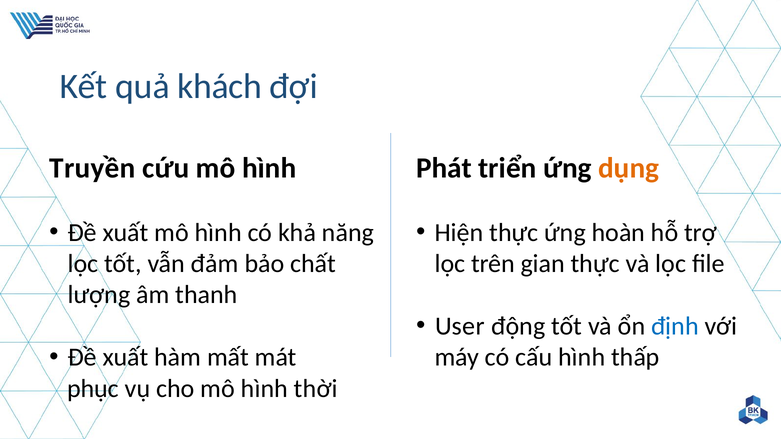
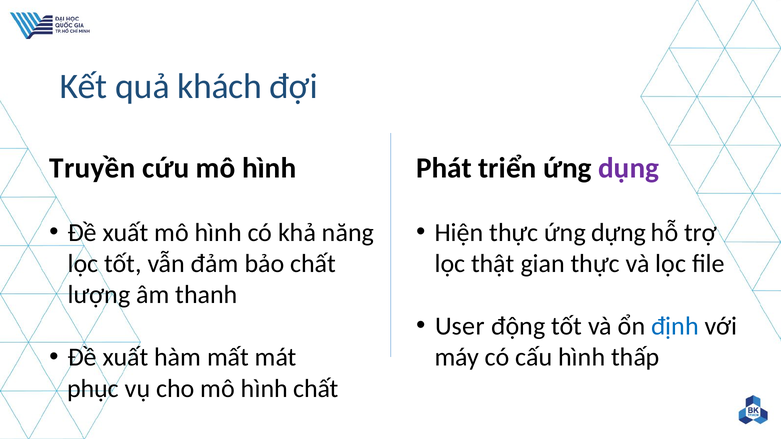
dụng colour: orange -> purple
hoàn: hoàn -> dựng
trên: trên -> thật
hình thời: thời -> chất
